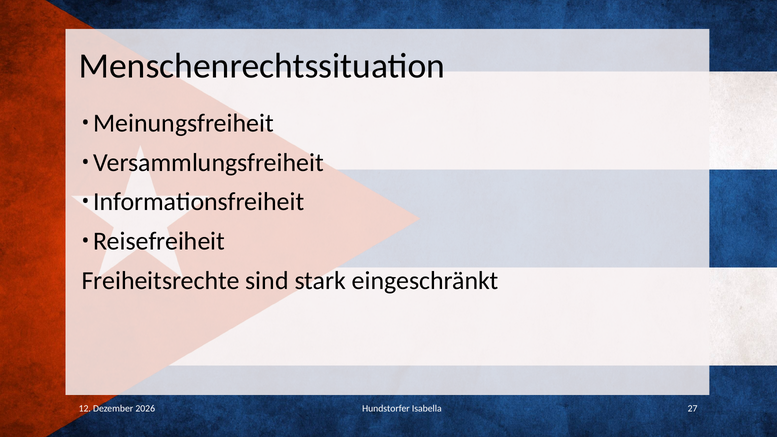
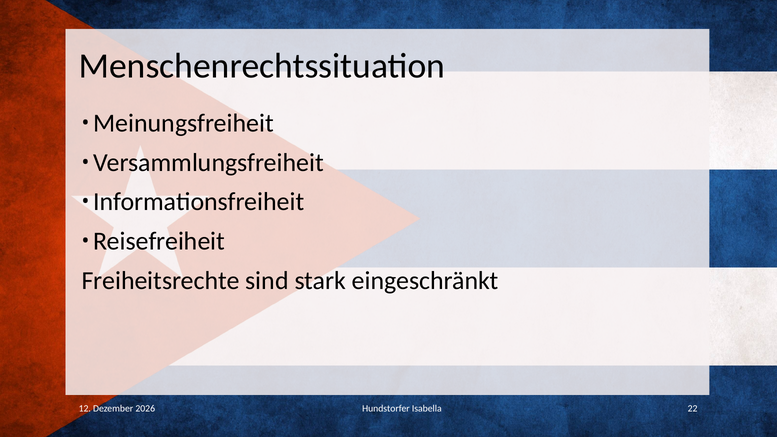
27: 27 -> 22
